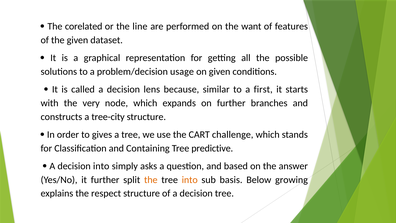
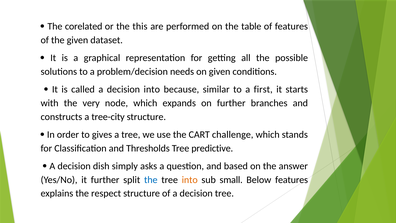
line: line -> this
want: want -> table
usage: usage -> needs
decision lens: lens -> into
Containing: Containing -> Thresholds
decision into: into -> dish
the at (151, 180) colour: orange -> blue
basis: basis -> small
Below growing: growing -> features
